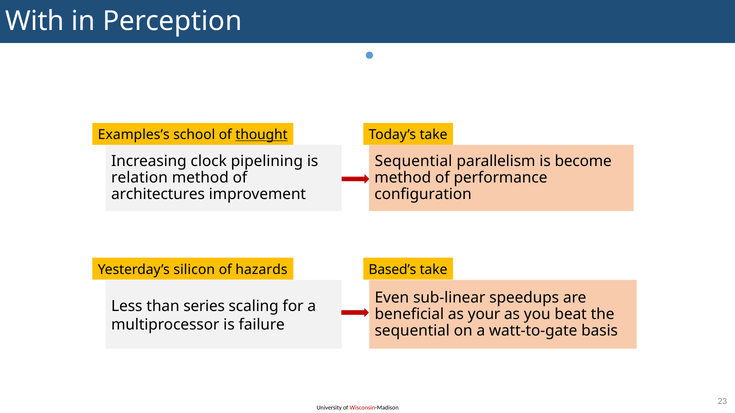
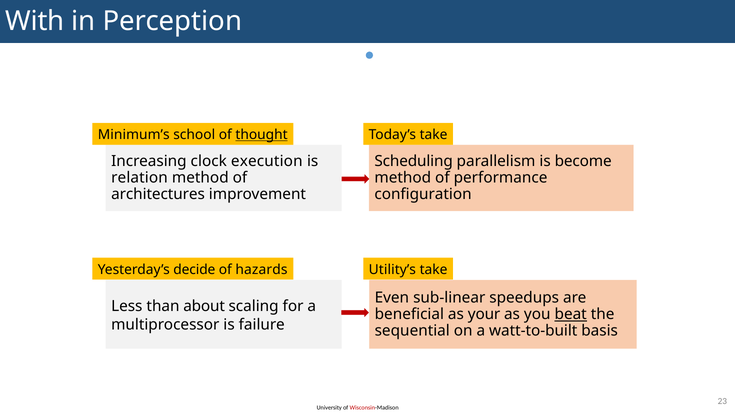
Examples’s: Examples’s -> Minimum’s
pipelining: pipelining -> execution
Sequential at (413, 162): Sequential -> Scheduling
silicon: silicon -> decide
Based’s: Based’s -> Utility’s
series: series -> about
beat underline: none -> present
watt-to-gate: watt-to-gate -> watt-to-built
